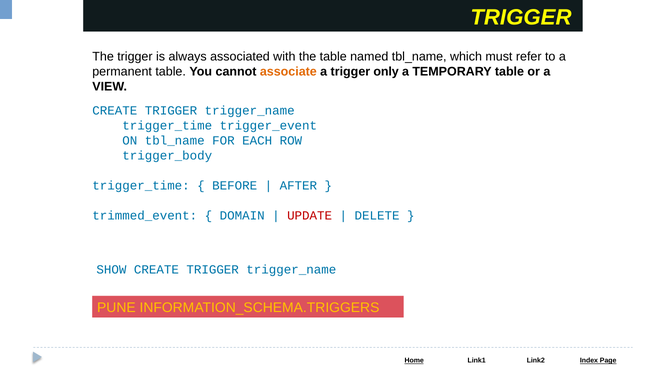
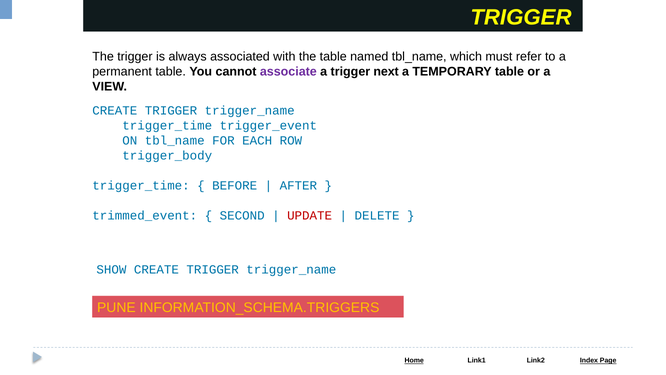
associate colour: orange -> purple
only: only -> next
DOMAIN: DOMAIN -> SECOND
